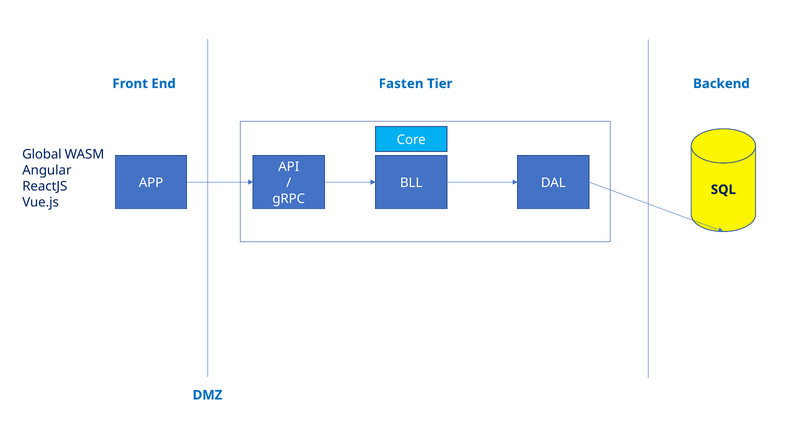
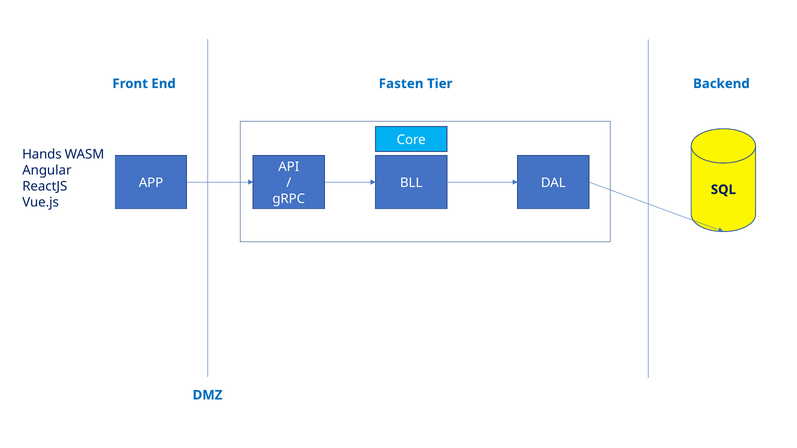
Global: Global -> Hands
